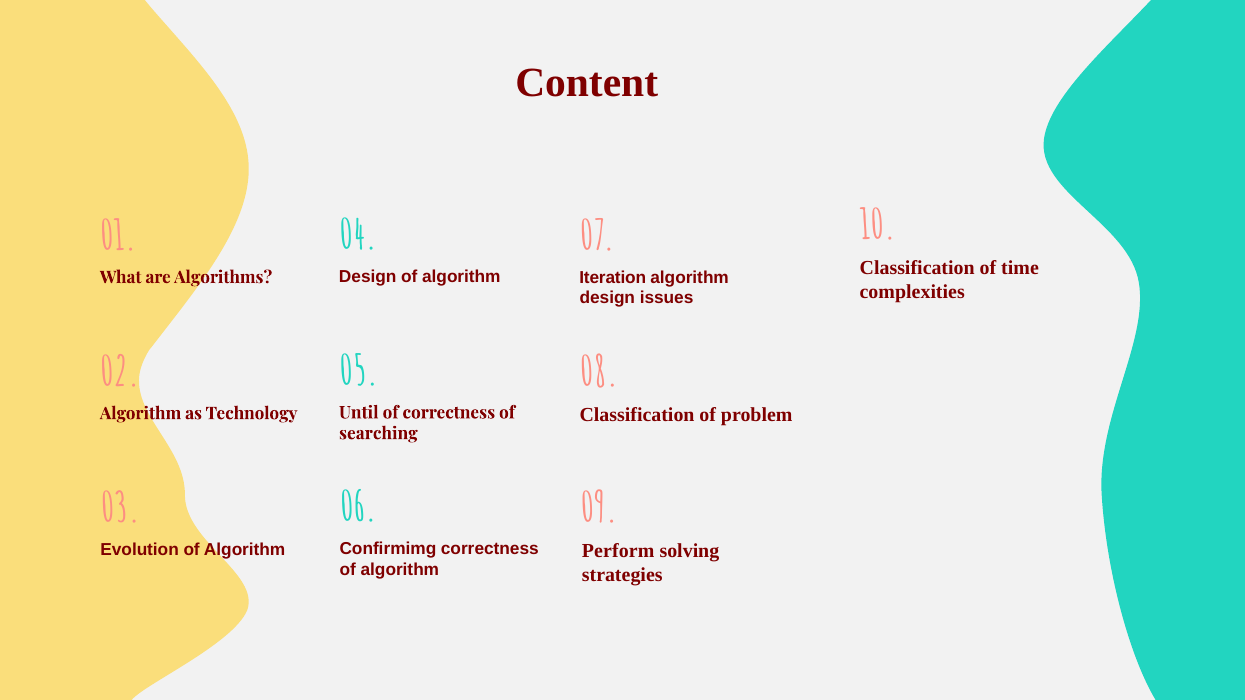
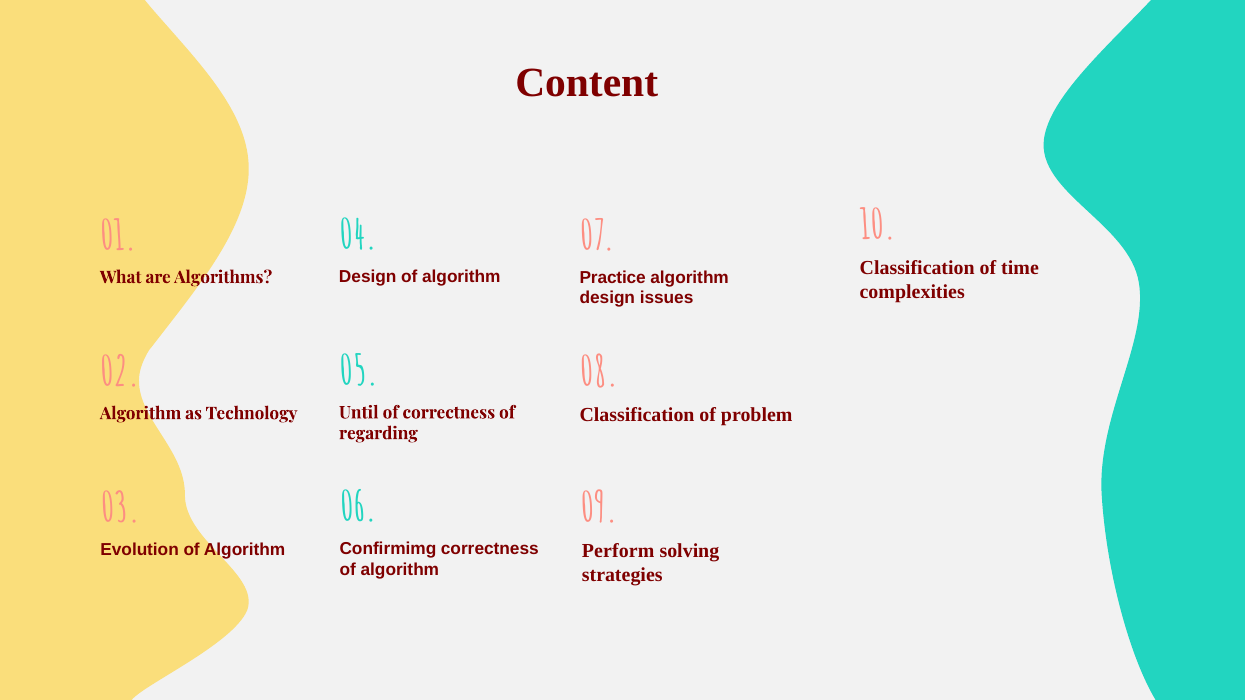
Iteration: Iteration -> Practice
searching: searching -> regarding
